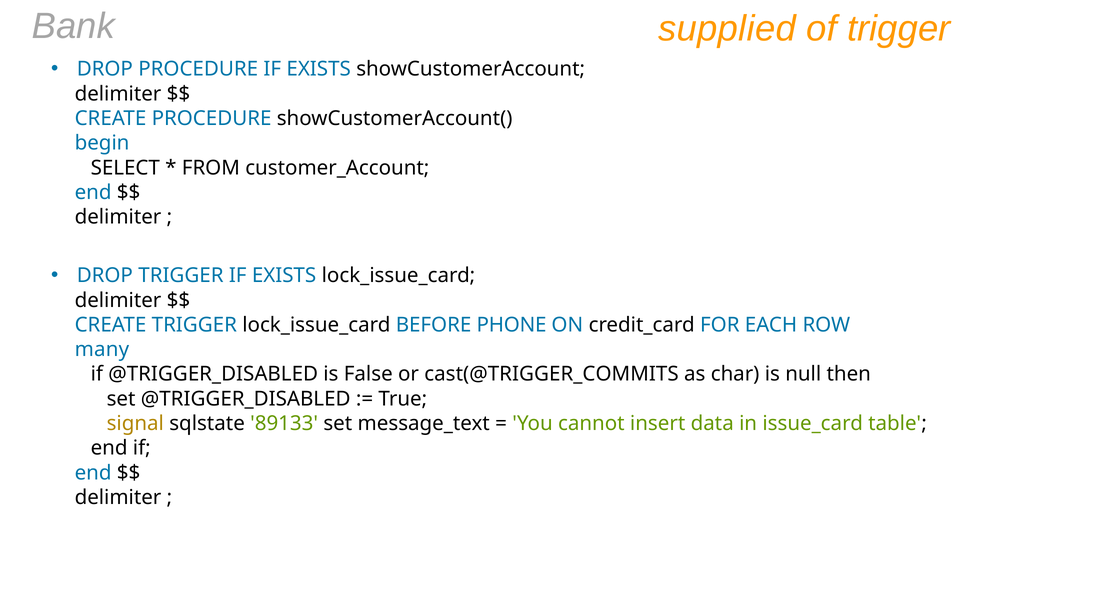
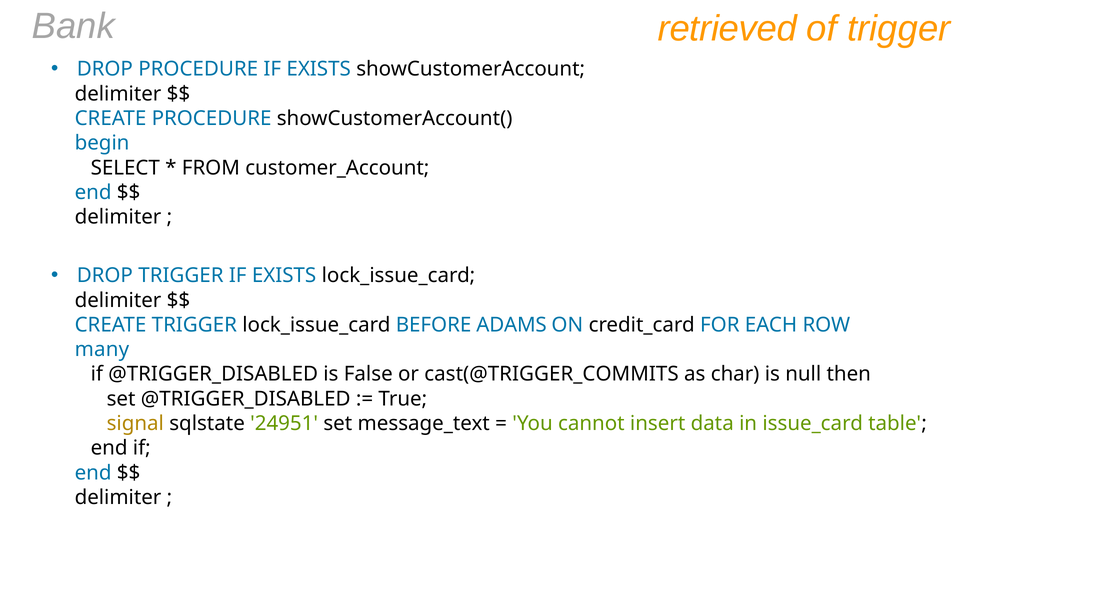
supplied: supplied -> retrieved
PHONE: PHONE -> ADAMS
89133: 89133 -> 24951
